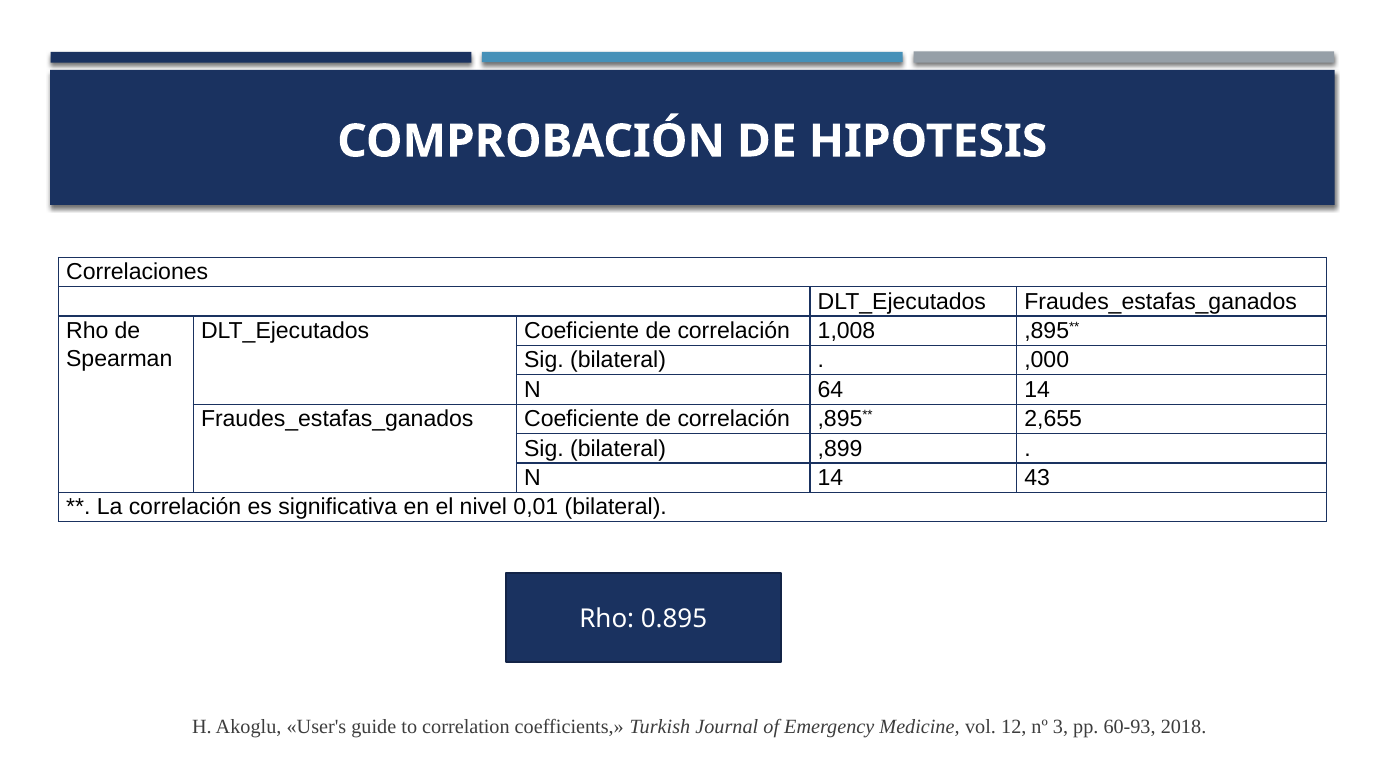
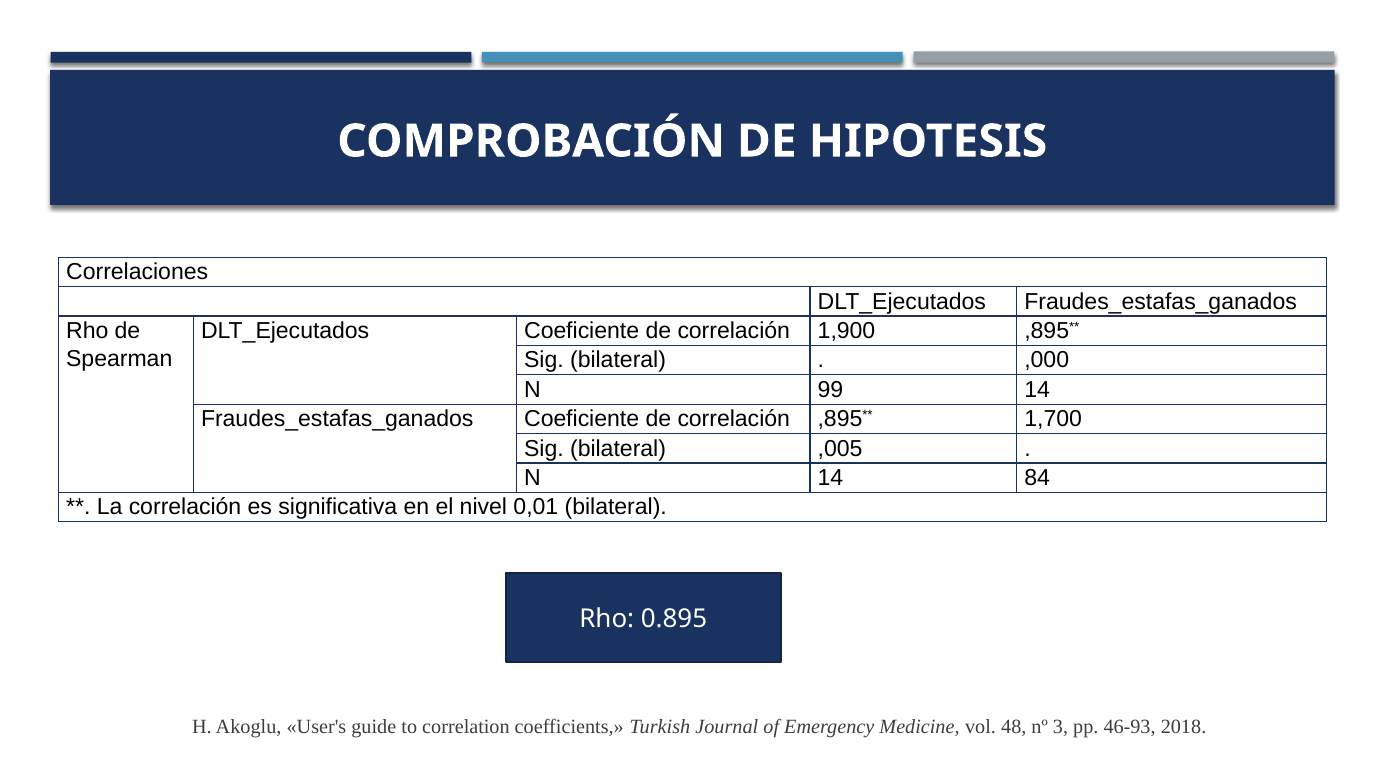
1,008: 1,008 -> 1,900
64: 64 -> 99
2,655: 2,655 -> 1,700
,899: ,899 -> ,005
43: 43 -> 84
12: 12 -> 48
60-93: 60-93 -> 46-93
